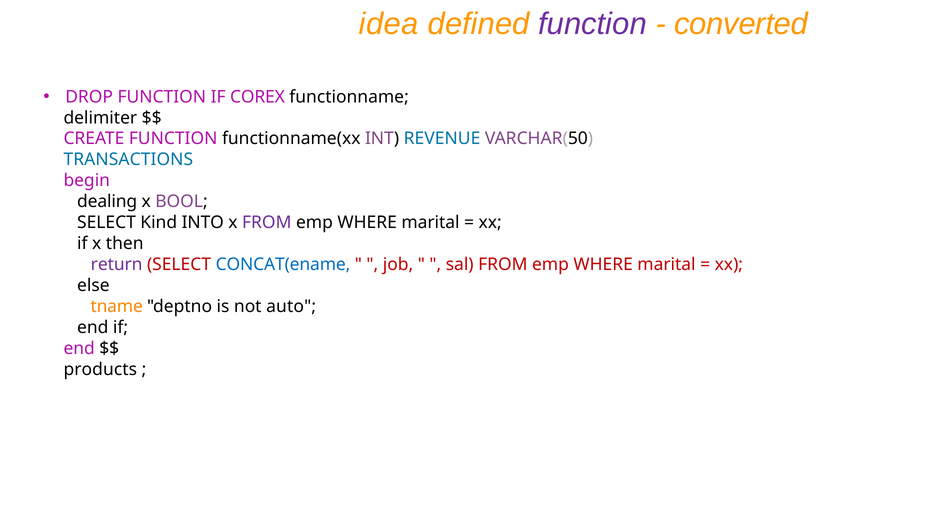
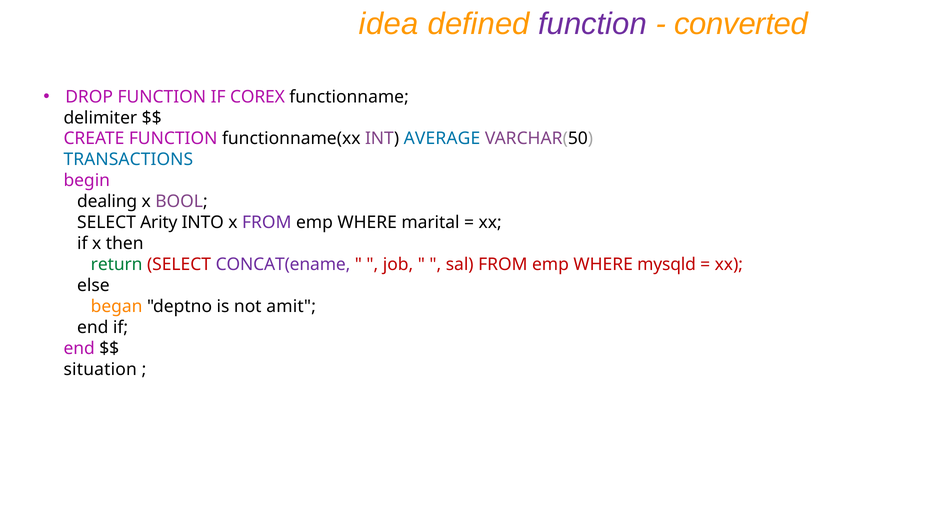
REVENUE: REVENUE -> AVERAGE
Kind: Kind -> Arity
return colour: purple -> green
CONCAT(ename colour: blue -> purple
marital at (666, 264): marital -> mysqld
tname: tname -> began
auto: auto -> amit
products: products -> situation
